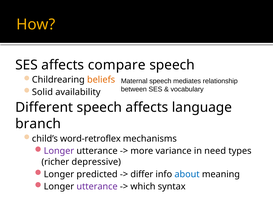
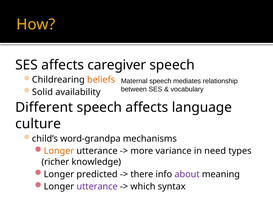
compare: compare -> caregiver
branch: branch -> culture
word-retroflex: word-retroflex -> word-grandpa
Longer at (59, 151) colour: purple -> orange
depressive: depressive -> knowledge
differ: differ -> there
about colour: blue -> purple
